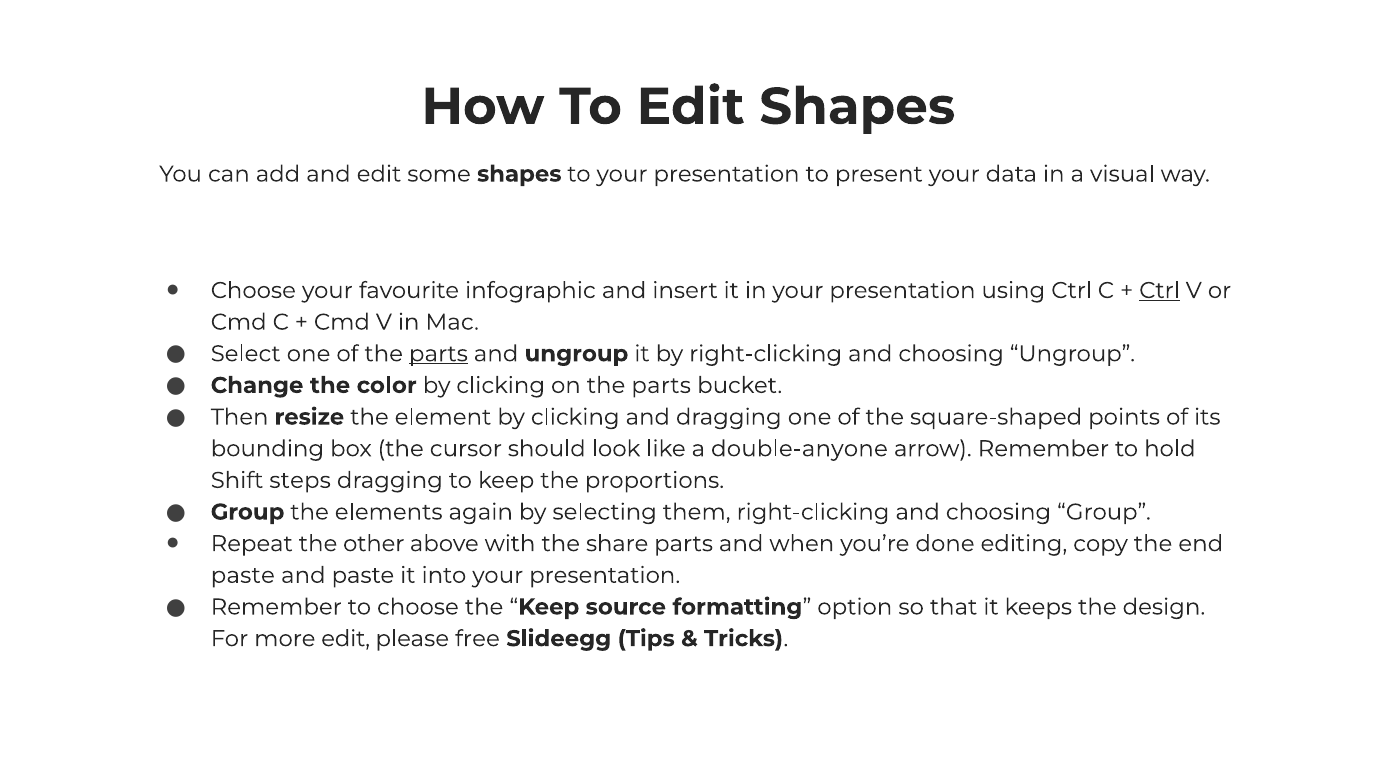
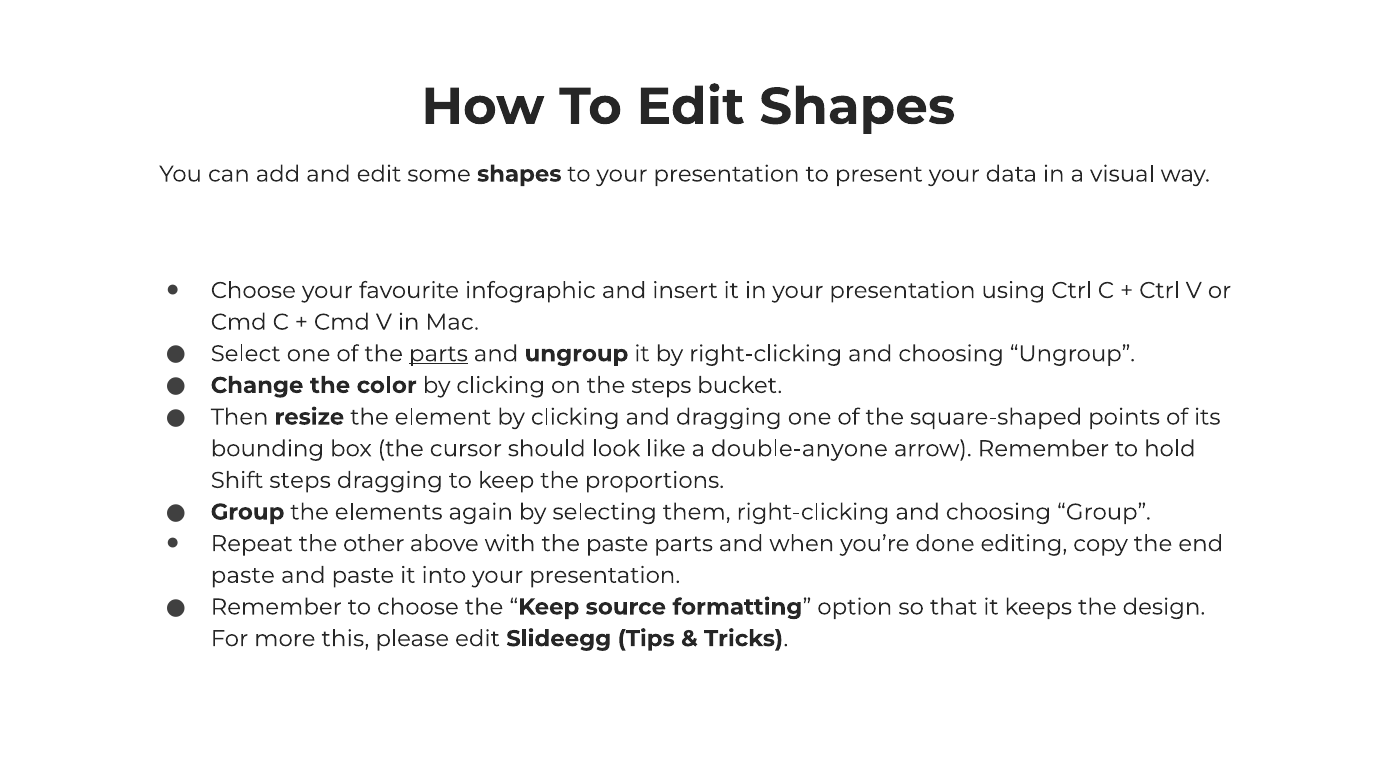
Ctrl at (1159, 290) underline: present -> none
on the parts: parts -> steps
the share: share -> paste
more edit: edit -> this
please free: free -> edit
